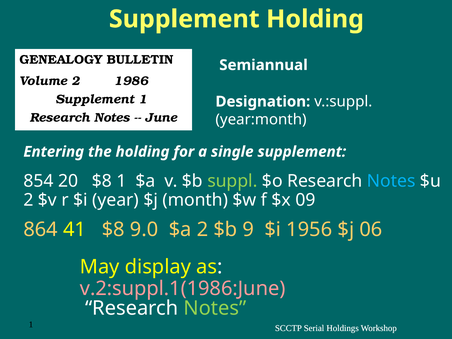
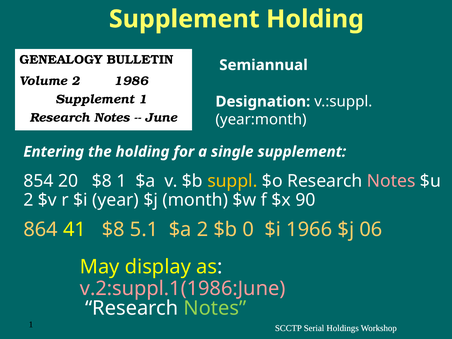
suppl colour: light green -> yellow
Notes at (391, 181) colour: light blue -> pink
09: 09 -> 90
9.0: 9.0 -> 5.1
9: 9 -> 0
1956: 1956 -> 1966
